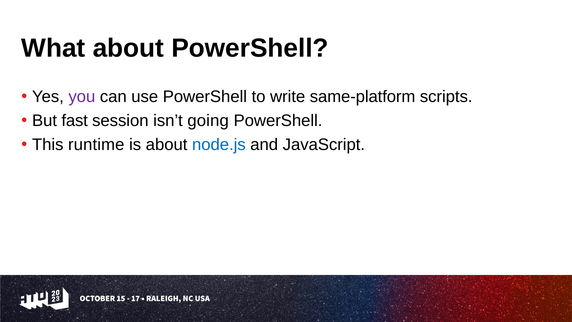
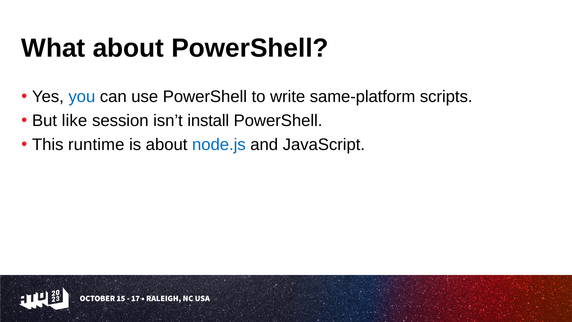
you colour: purple -> blue
fast: fast -> like
going: going -> install
